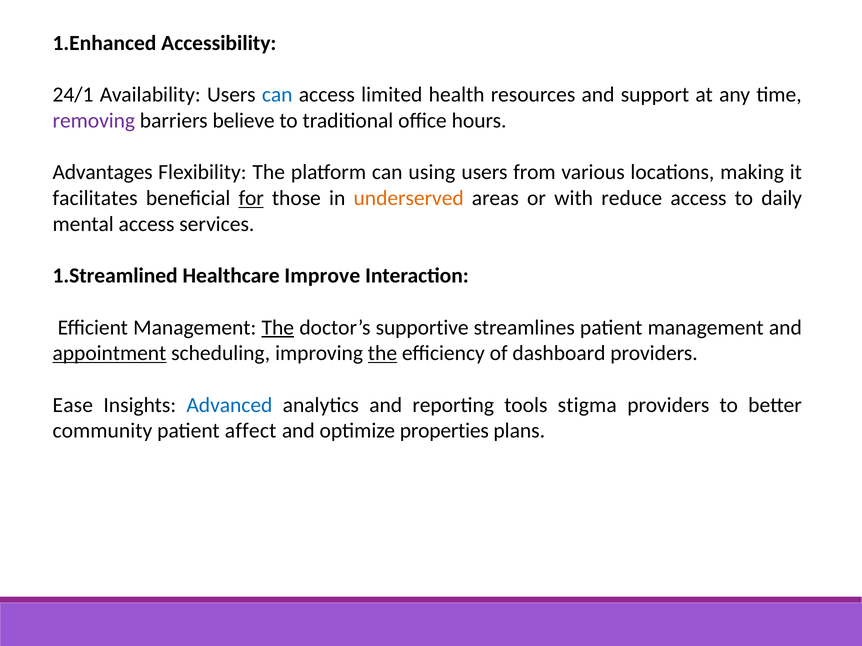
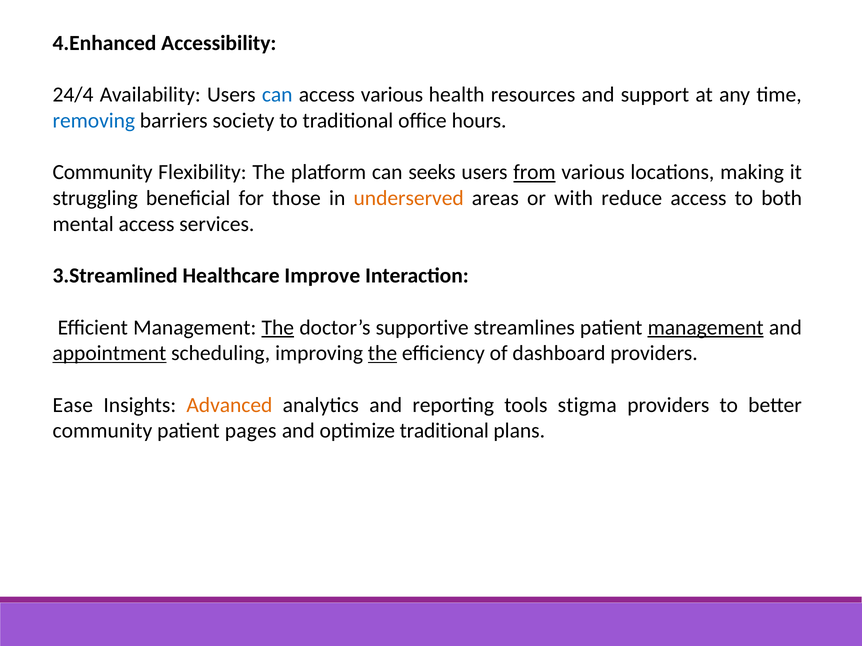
1.Enhanced: 1.Enhanced -> 4.Enhanced
24/1: 24/1 -> 24/4
access limited: limited -> various
removing colour: purple -> blue
believe: believe -> society
Advantages at (103, 173): Advantages -> Community
using: using -> seeks
from underline: none -> present
facilitates: facilitates -> struggling
for underline: present -> none
daily: daily -> both
1.Streamlined: 1.Streamlined -> 3.Streamlined
management at (706, 328) underline: none -> present
Advanced colour: blue -> orange
affect: affect -> pages
optimize properties: properties -> traditional
